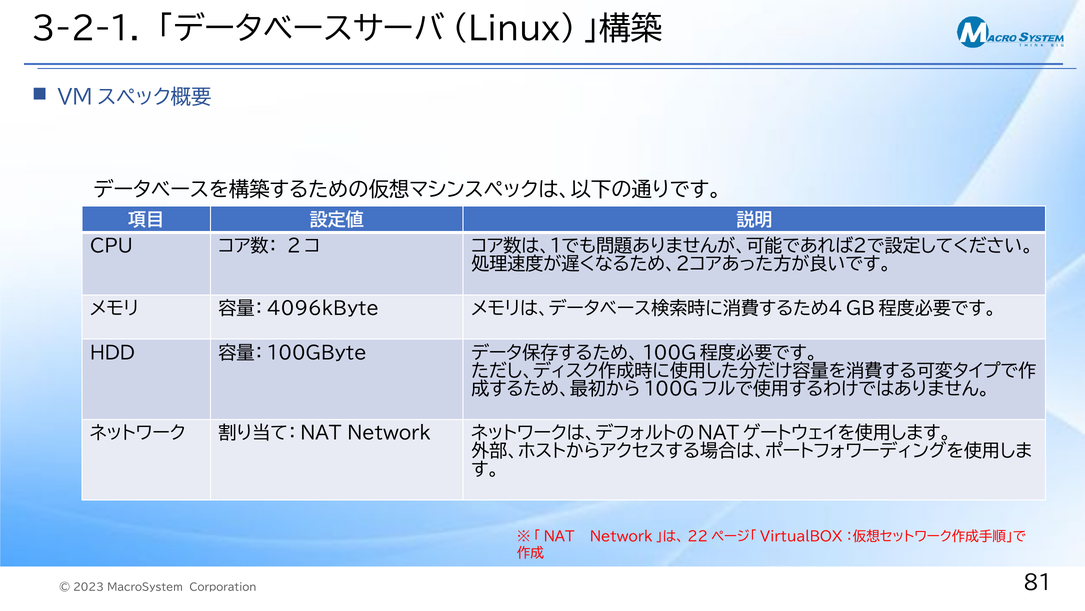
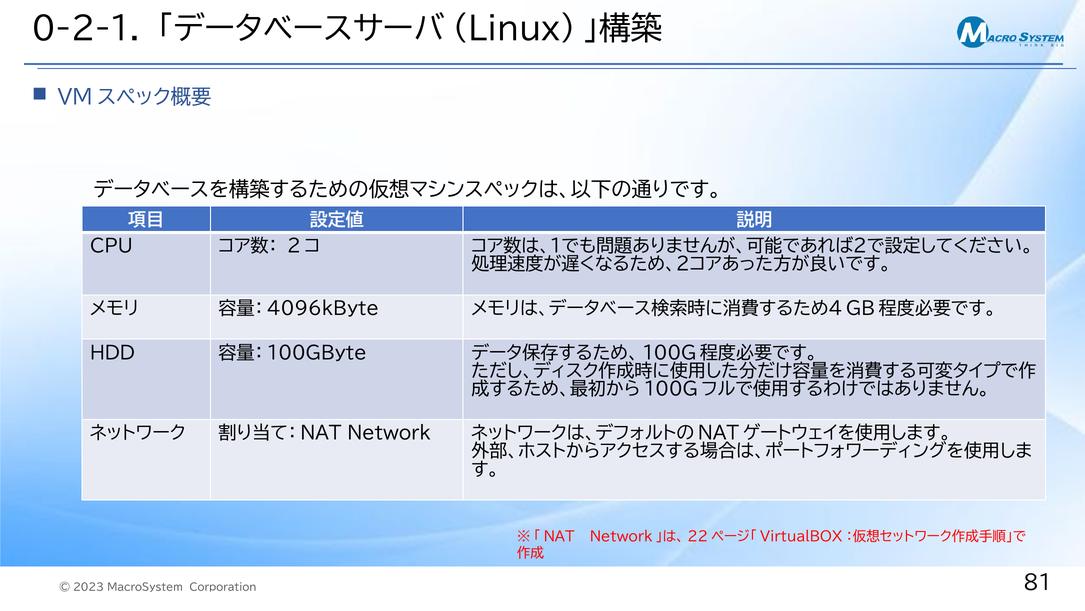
3-2-1: 3-2-1 -> 0-2-1
